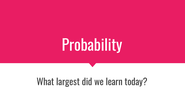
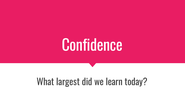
Probability: Probability -> Confidence
